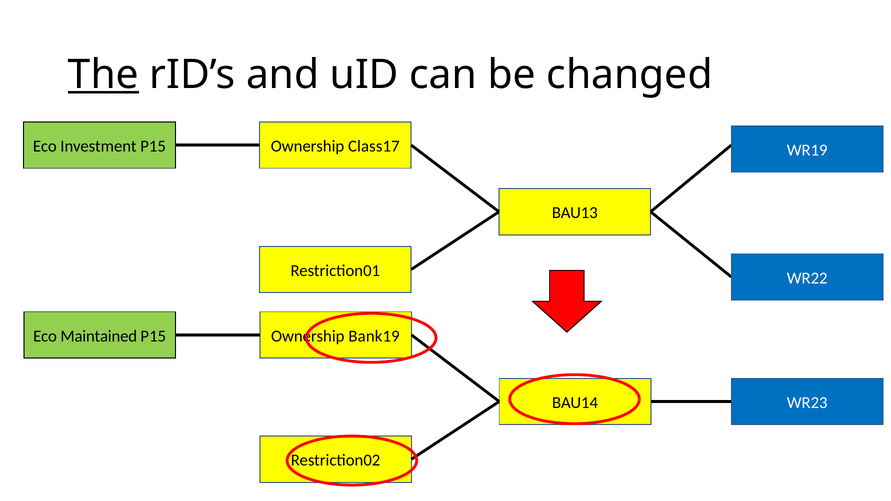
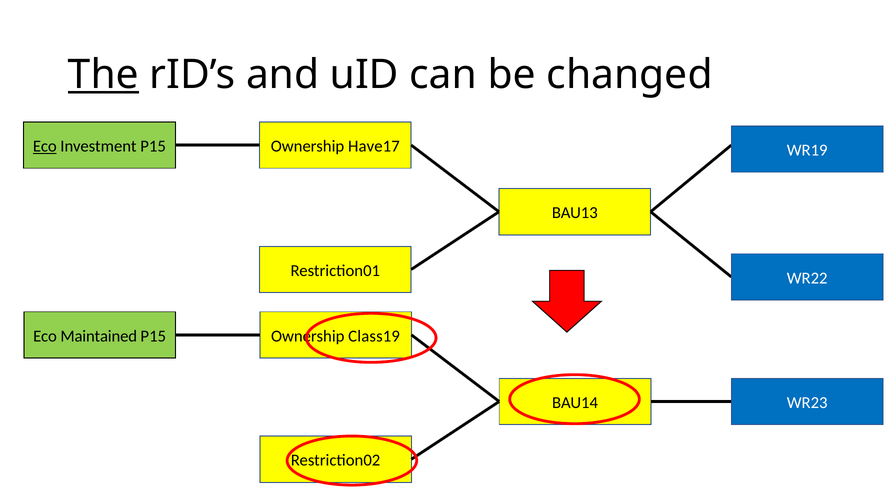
Eco at (45, 146) underline: none -> present
Class17: Class17 -> Have17
Bank19: Bank19 -> Class19
